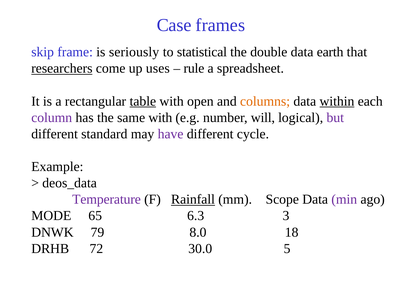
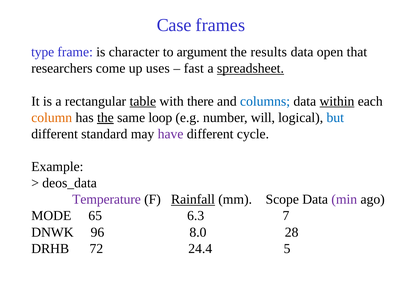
skip: skip -> type
seriously: seriously -> character
statistical: statistical -> argument
double: double -> results
earth: earth -> open
researchers underline: present -> none
rule: rule -> fast
spreadsheet underline: none -> present
open: open -> there
columns colour: orange -> blue
column colour: purple -> orange
the at (105, 117) underline: none -> present
same with: with -> loop
but colour: purple -> blue
3: 3 -> 7
79: 79 -> 96
18: 18 -> 28
30.0: 30.0 -> 24.4
